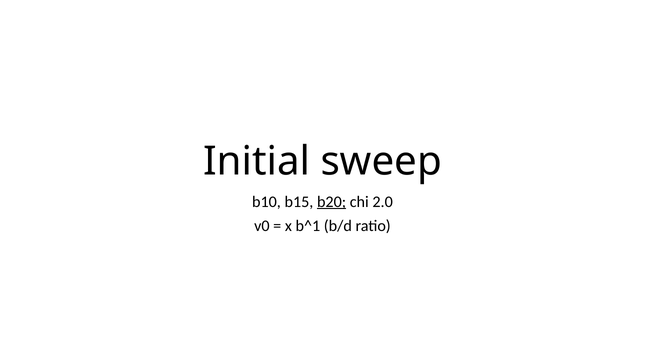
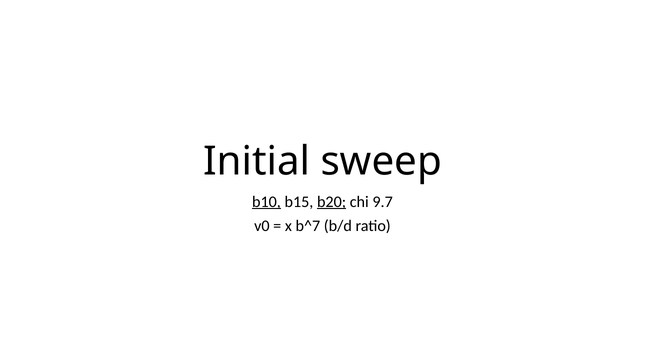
b10 underline: none -> present
2.0: 2.0 -> 9.7
b^1: b^1 -> b^7
